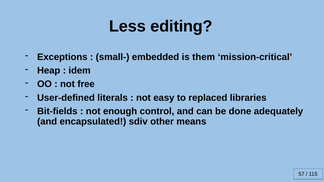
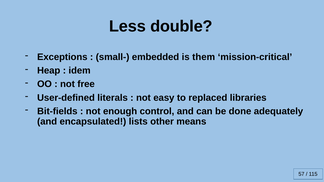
editing: editing -> double
sdiv: sdiv -> lists
